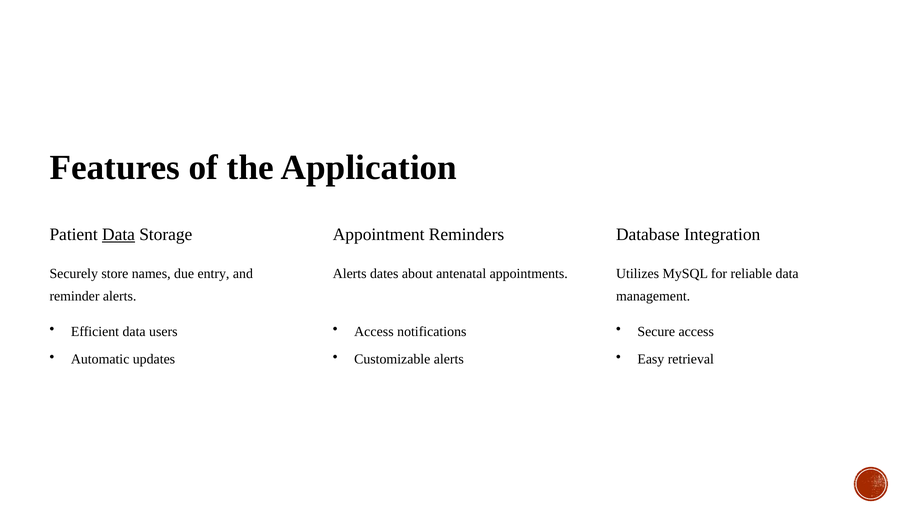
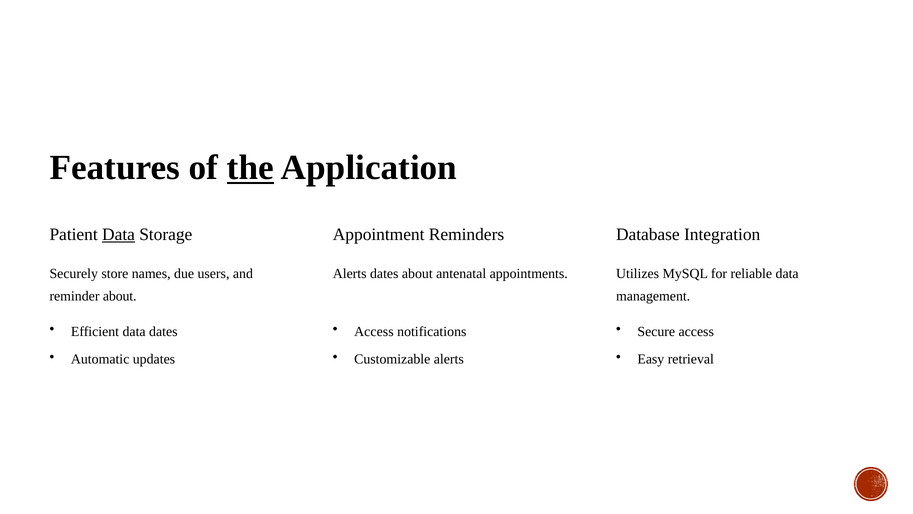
the underline: none -> present
entry: entry -> users
reminder alerts: alerts -> about
data users: users -> dates
